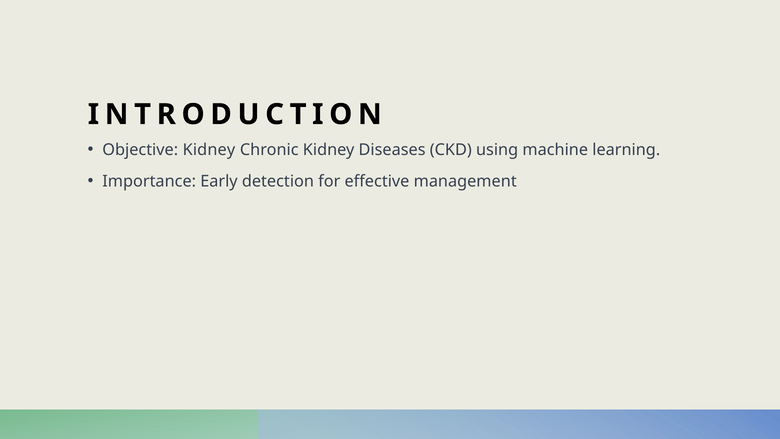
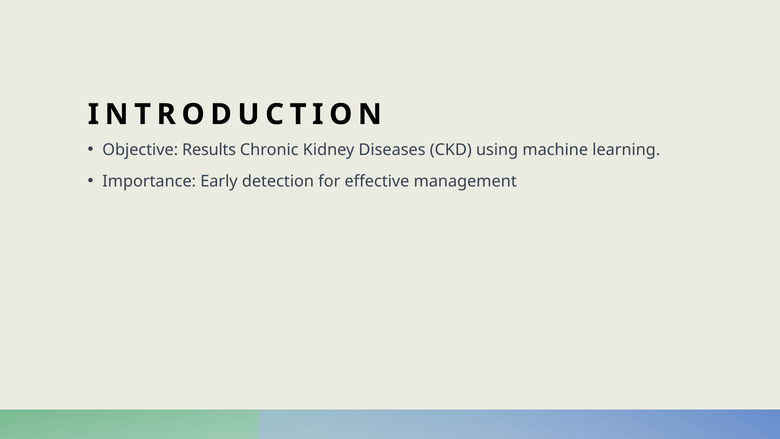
Objective Kidney: Kidney -> Results
